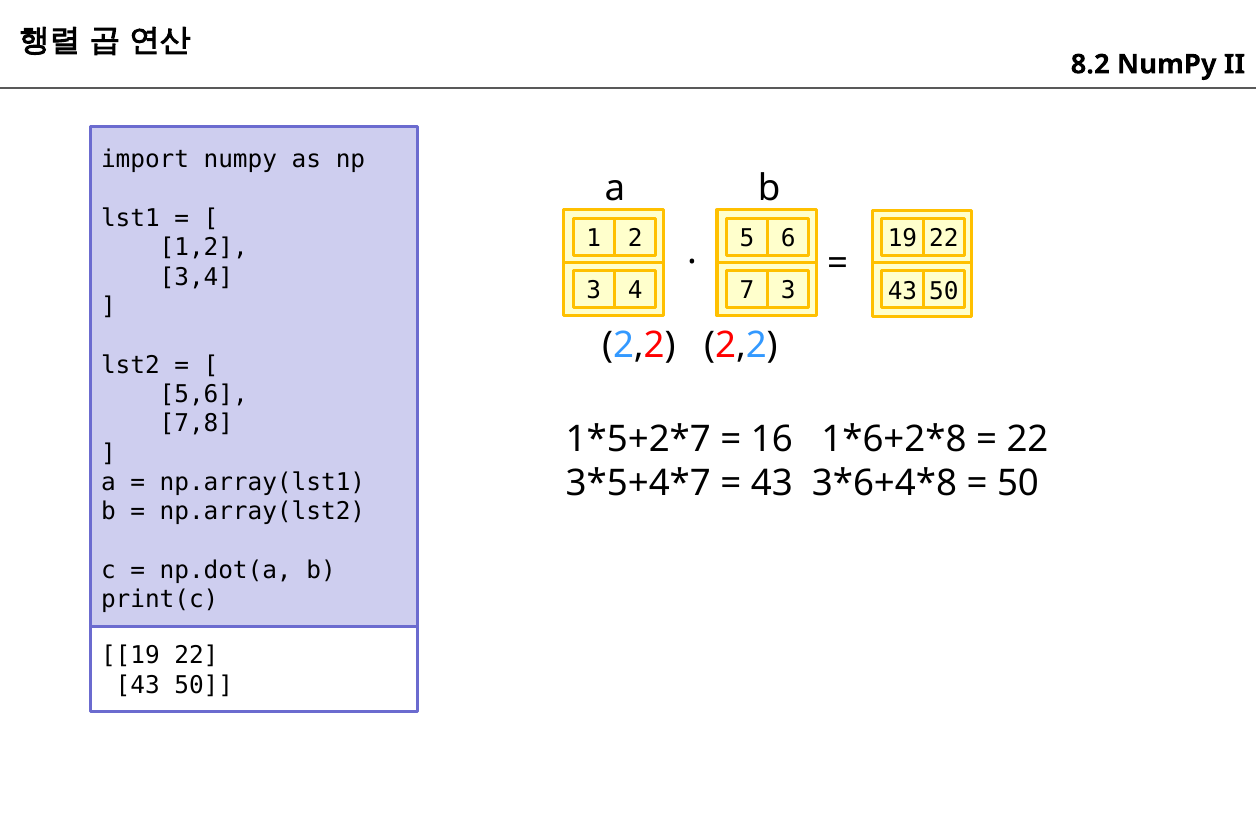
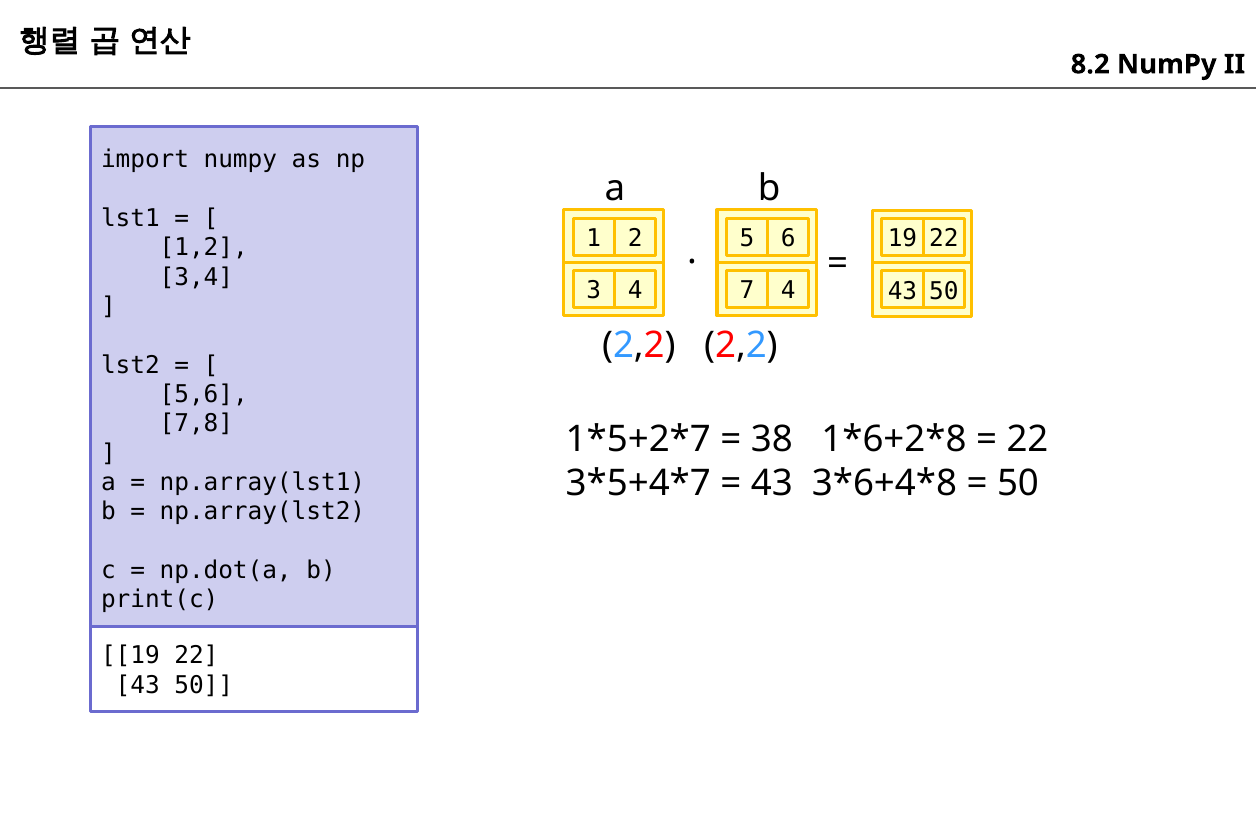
7 3: 3 -> 4
16: 16 -> 38
